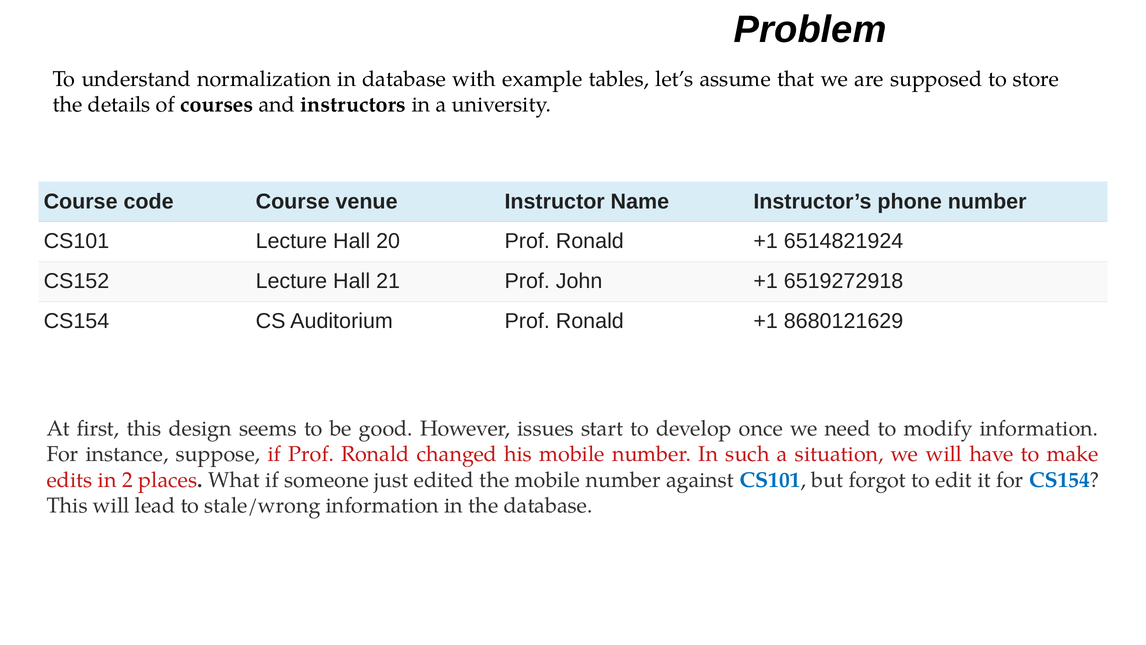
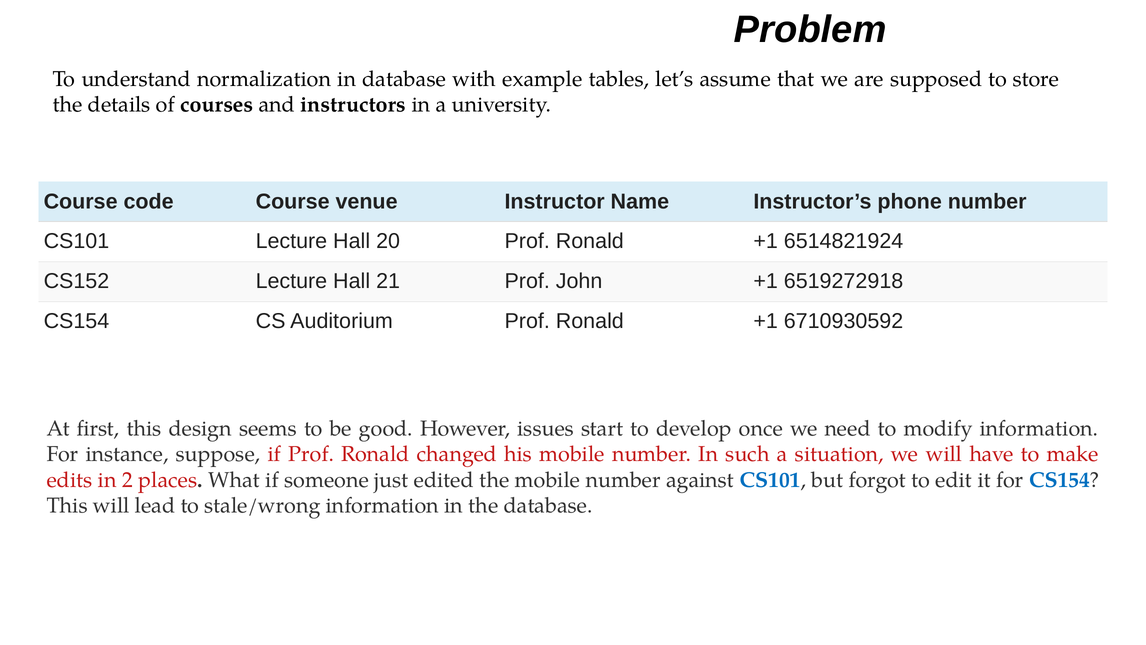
8680121629: 8680121629 -> 6710930592
